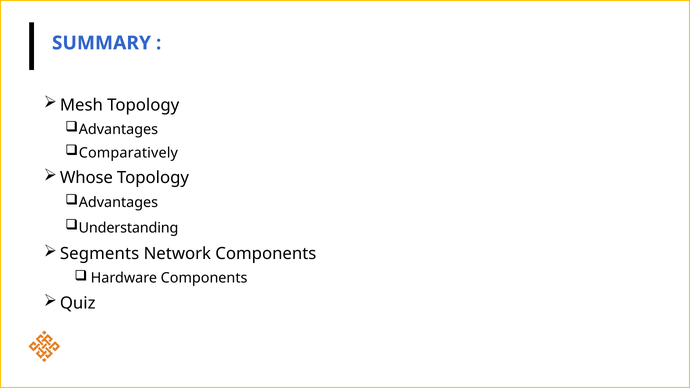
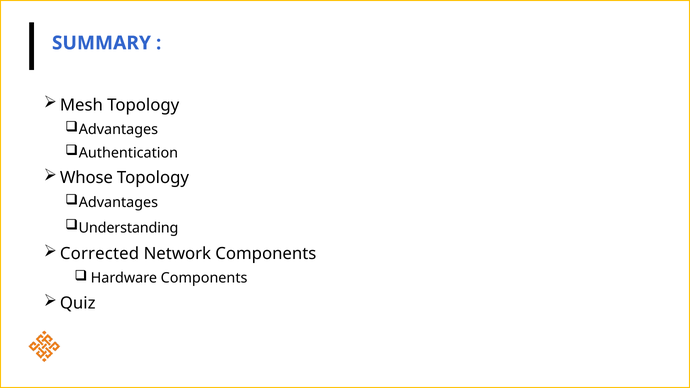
Comparatively: Comparatively -> Authentication
Segments: Segments -> Corrected
